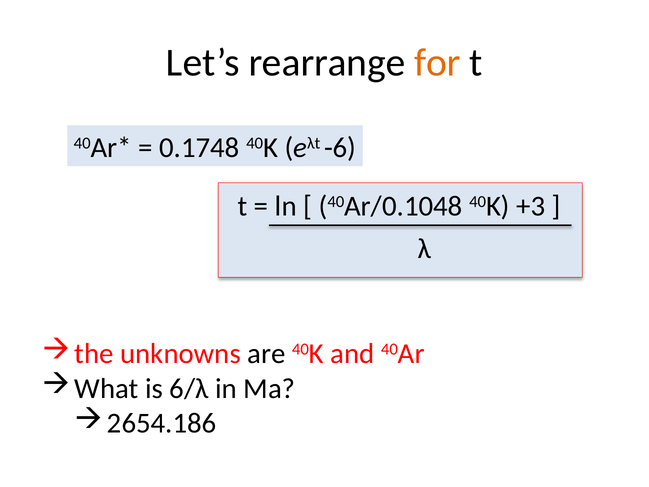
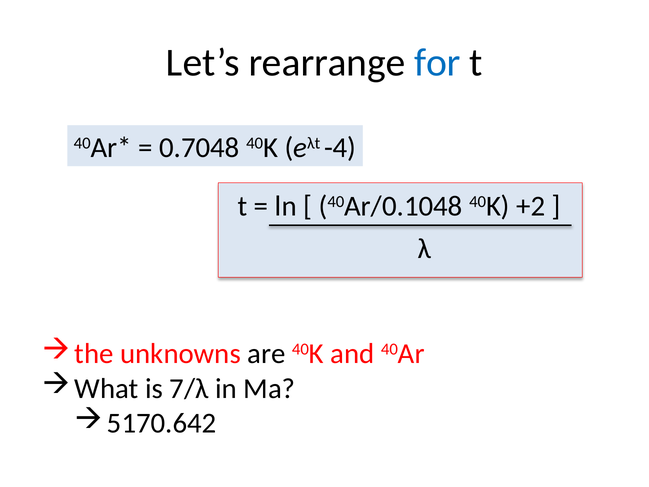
for colour: orange -> blue
0.1748: 0.1748 -> 0.7048
-6: -6 -> -4
+3: +3 -> +2
6/λ: 6/λ -> 7/λ
2654.186: 2654.186 -> 5170.642
